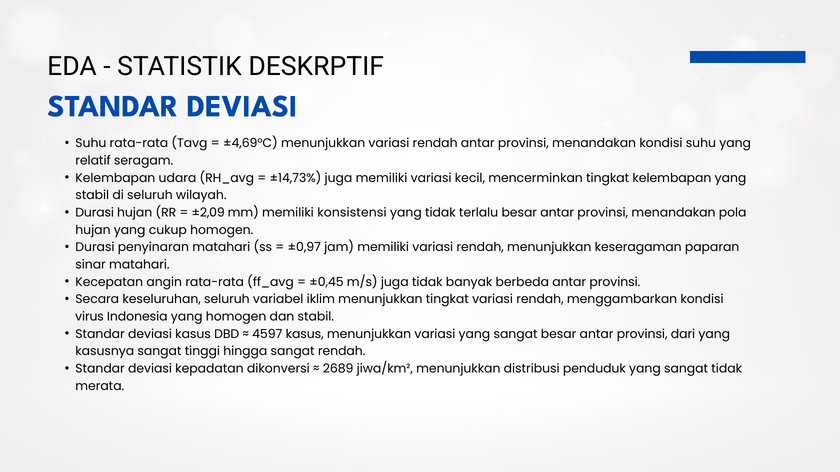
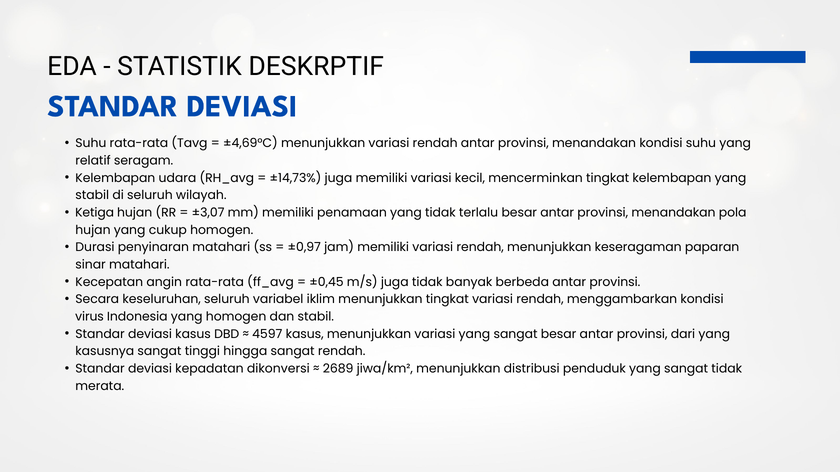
Durasi at (95, 213): Durasi -> Ketiga
±2,09: ±2,09 -> ±3,07
konsistensi: konsistensi -> penamaan
